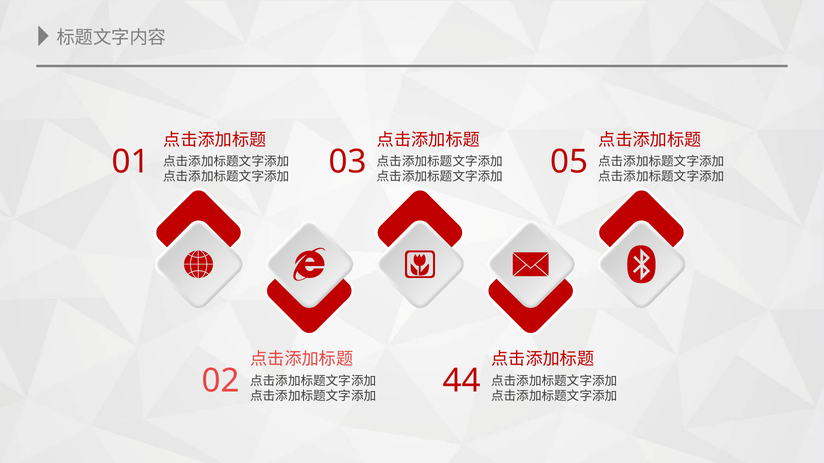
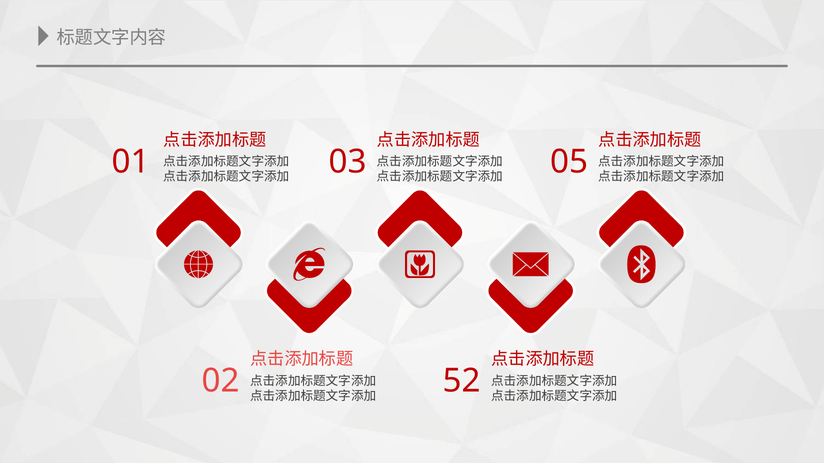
44: 44 -> 52
